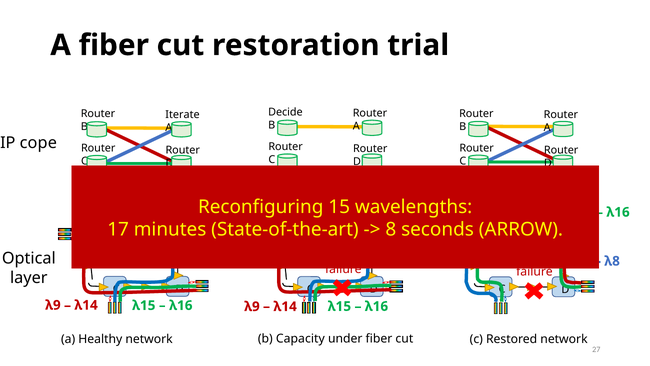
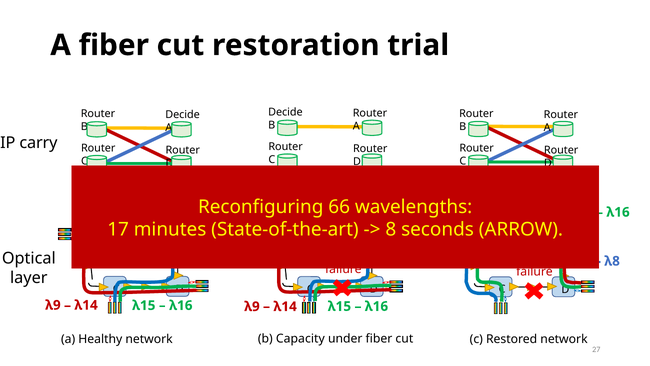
Iterate at (183, 114): Iterate -> Decide
cope: cope -> carry
15: 15 -> 66
